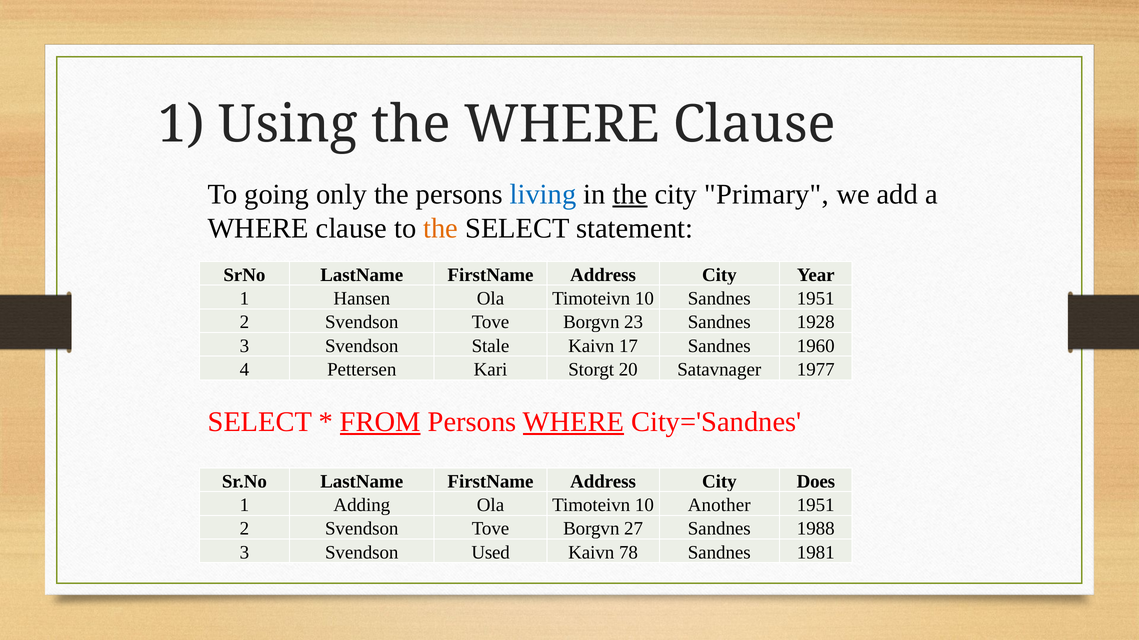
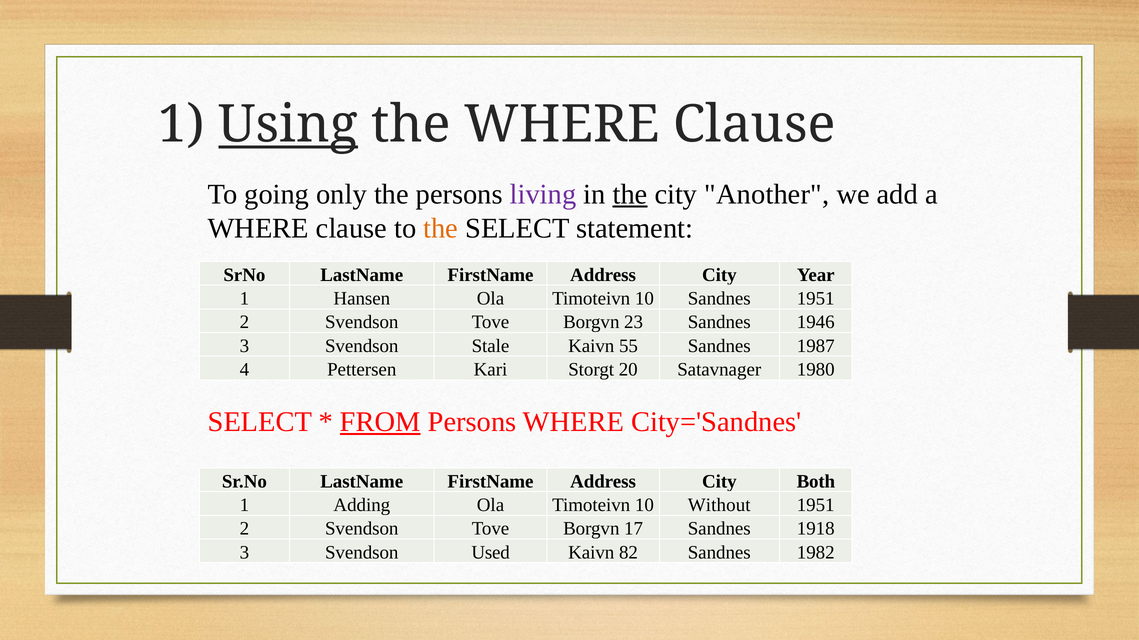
Using underline: none -> present
living colour: blue -> purple
Primary: Primary -> Another
1928: 1928 -> 1946
17: 17 -> 55
1960: 1960 -> 1987
1977: 1977 -> 1980
WHERE at (574, 422) underline: present -> none
Does: Does -> Both
Another: Another -> Without
27: 27 -> 17
1988: 1988 -> 1918
78: 78 -> 82
1981: 1981 -> 1982
